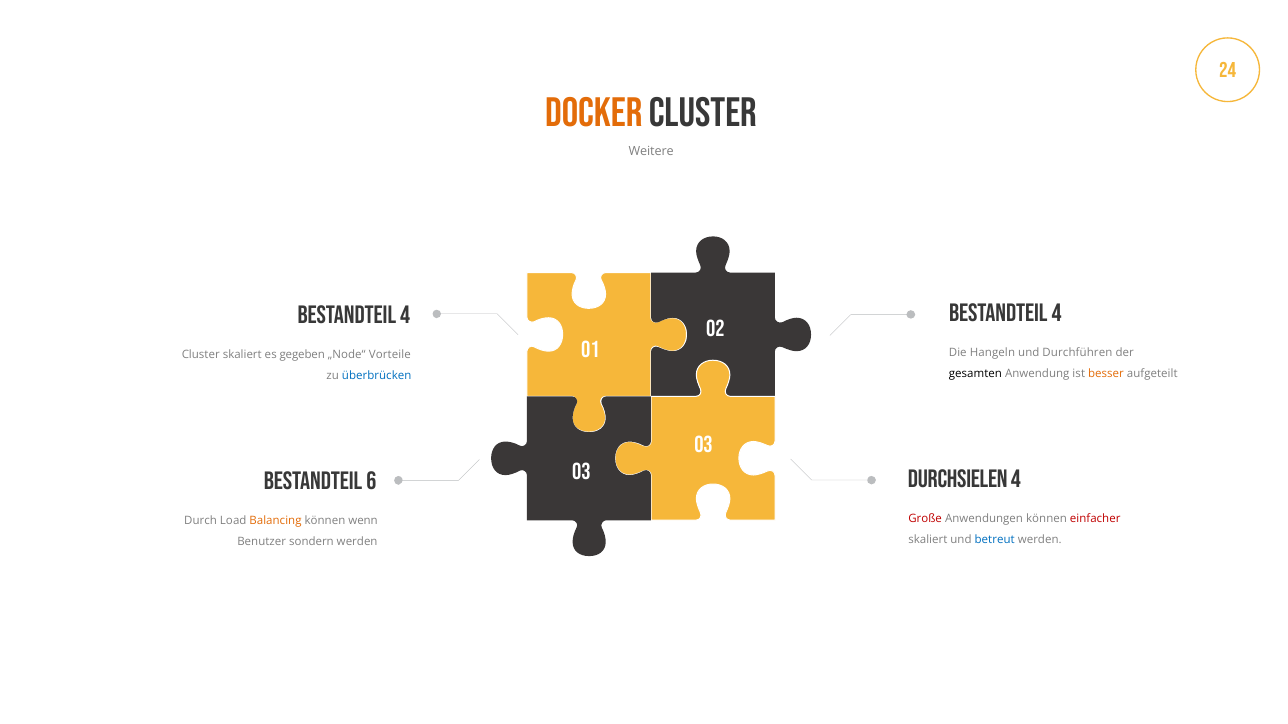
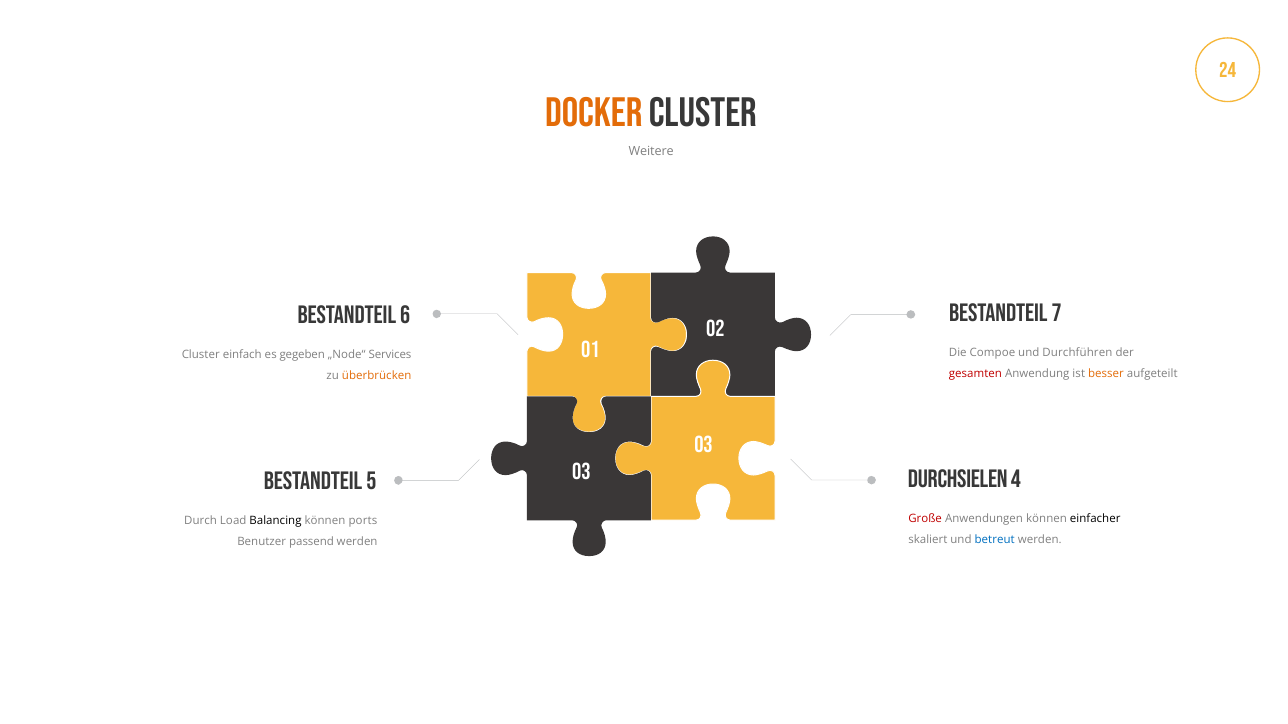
4 at (1057, 314): 4 -> 7
4 at (405, 316): 4 -> 6
Hangeln: Hangeln -> Compoe
Cluster skaliert: skaliert -> einfach
Vorteile: Vorteile -> Services
gesamten colour: black -> red
überbrücken colour: blue -> orange
6: 6 -> 5
einfacher colour: red -> black
Balancing colour: orange -> black
wenn: wenn -> ports
sondern: sondern -> passend
